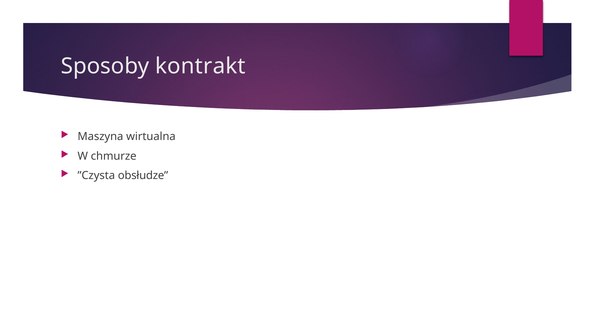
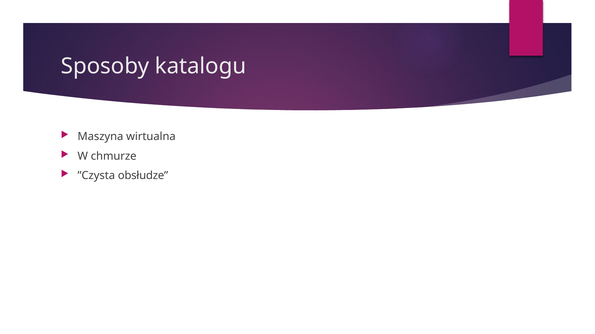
kontrakt: kontrakt -> katalogu
